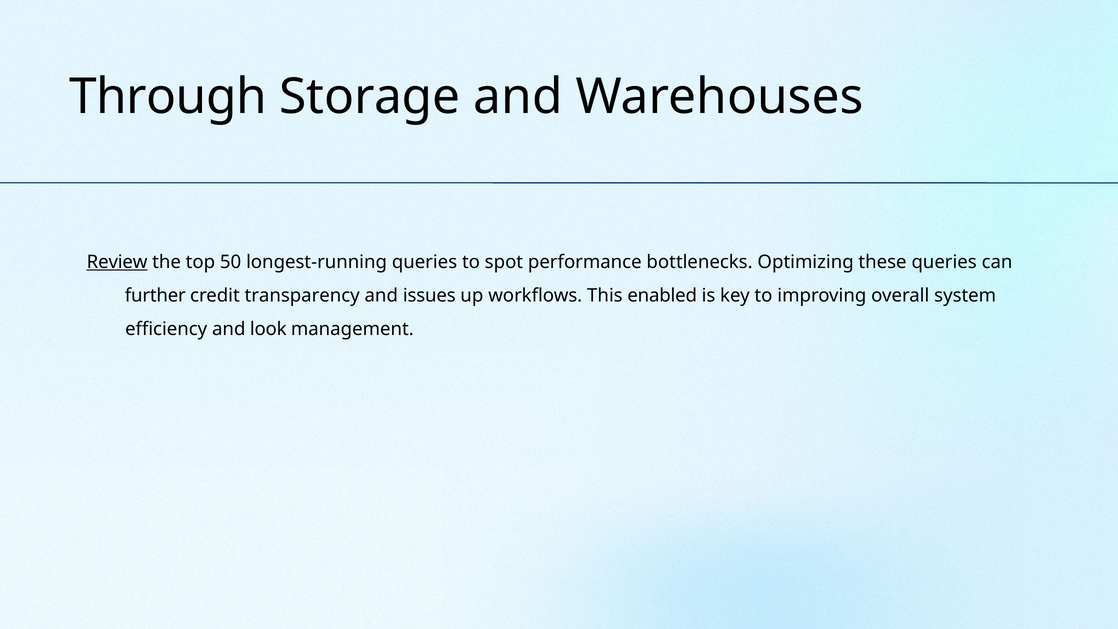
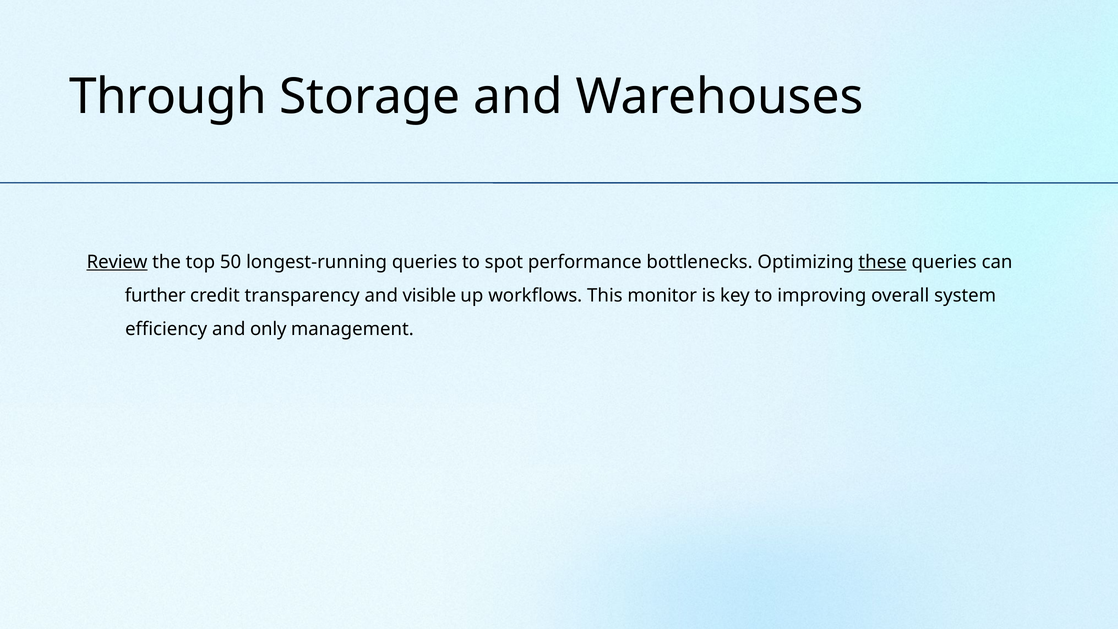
these underline: none -> present
issues: issues -> visible
enabled: enabled -> monitor
look: look -> only
